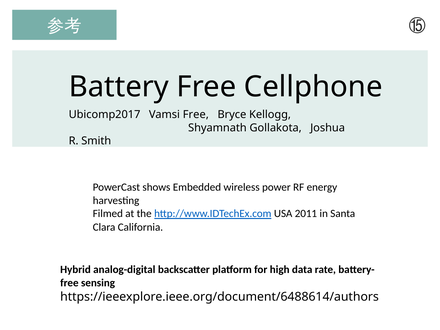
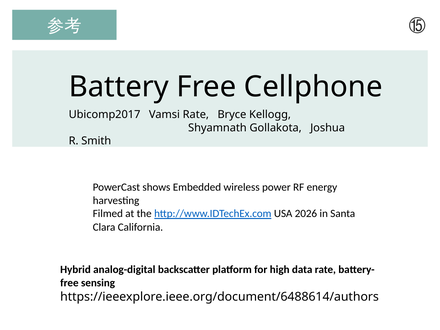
Vamsi Free: Free -> Rate
2011: 2011 -> 2026
